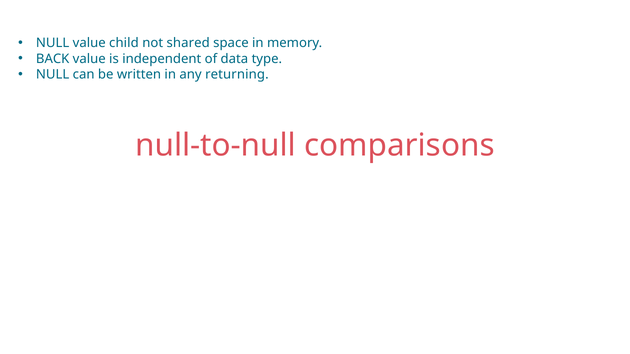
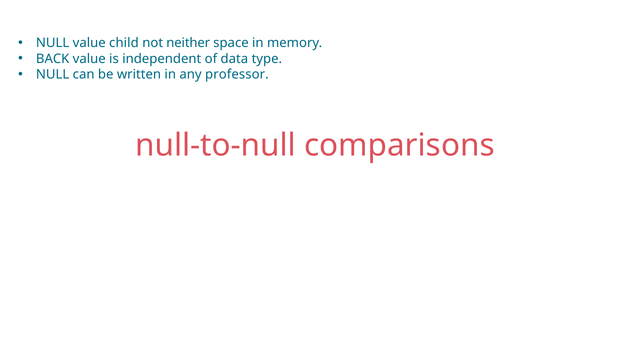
shared: shared -> neither
returning: returning -> professor
